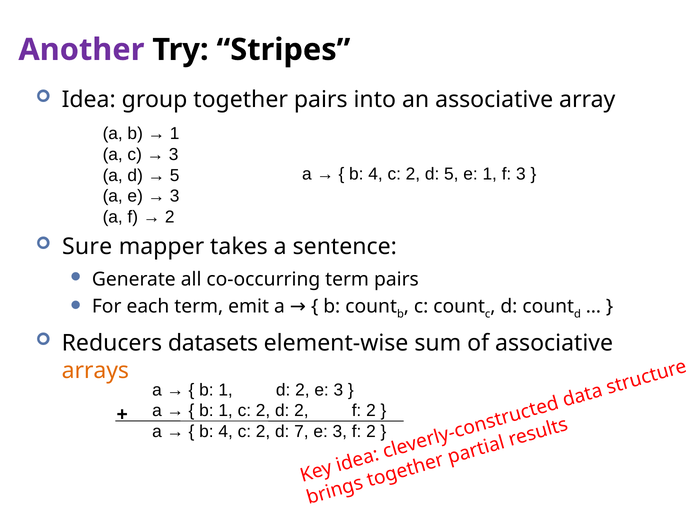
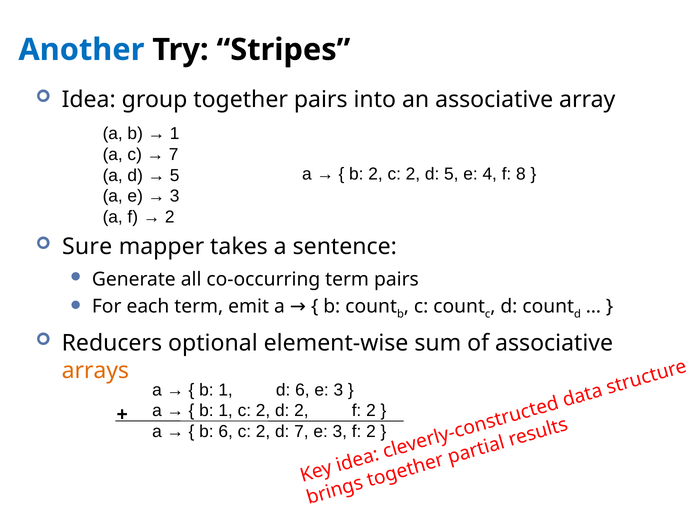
Another colour: purple -> blue
3 at (174, 155): 3 -> 7
4 at (376, 174): 4 -> 2
e 1: 1 -> 4
f 3: 3 -> 8
datasets: datasets -> optional
1 d 2: 2 -> 6
4 at (226, 431): 4 -> 6
